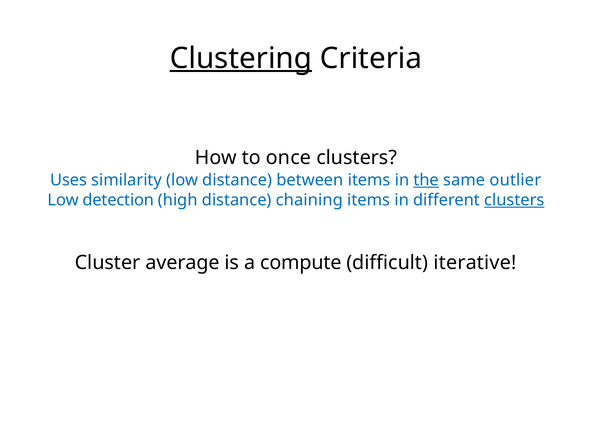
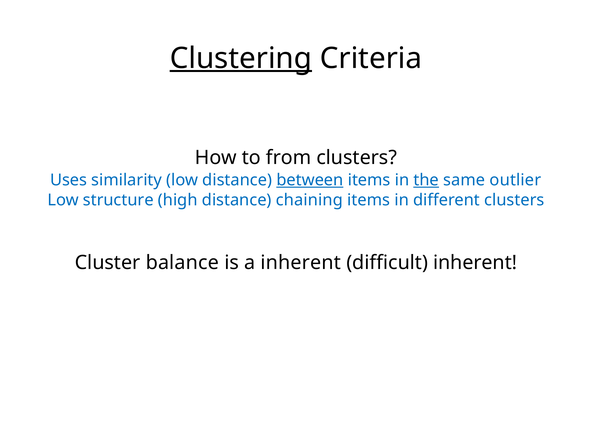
once: once -> from
between underline: none -> present
detection: detection -> structure
clusters at (514, 200) underline: present -> none
average: average -> balance
a compute: compute -> inherent
difficult iterative: iterative -> inherent
